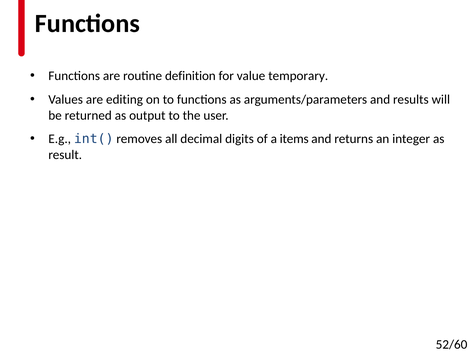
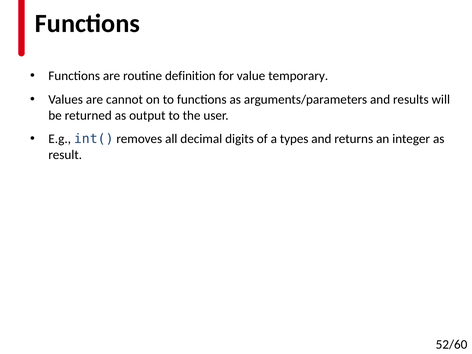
editing: editing -> cannot
items: items -> types
